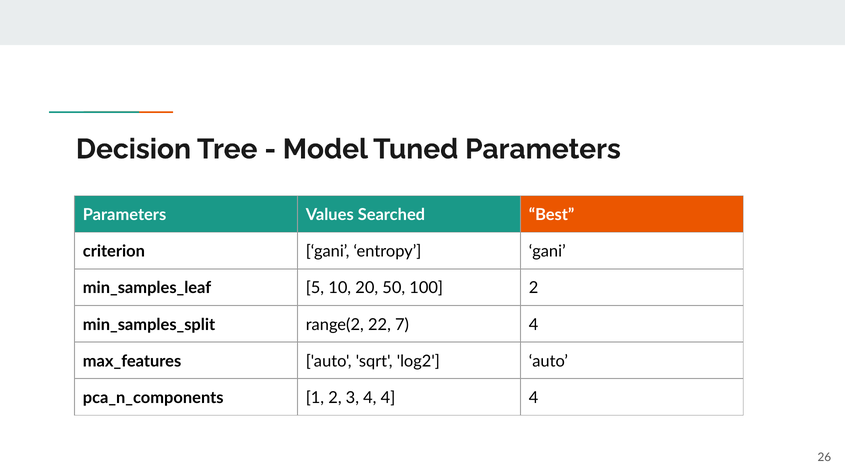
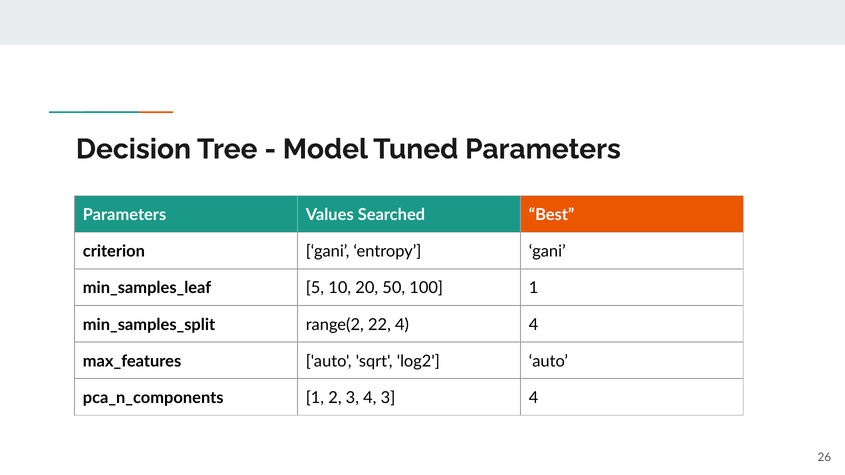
100 2: 2 -> 1
22 7: 7 -> 4
3 4 4: 4 -> 3
